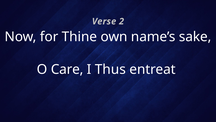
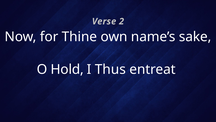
Care: Care -> Hold
